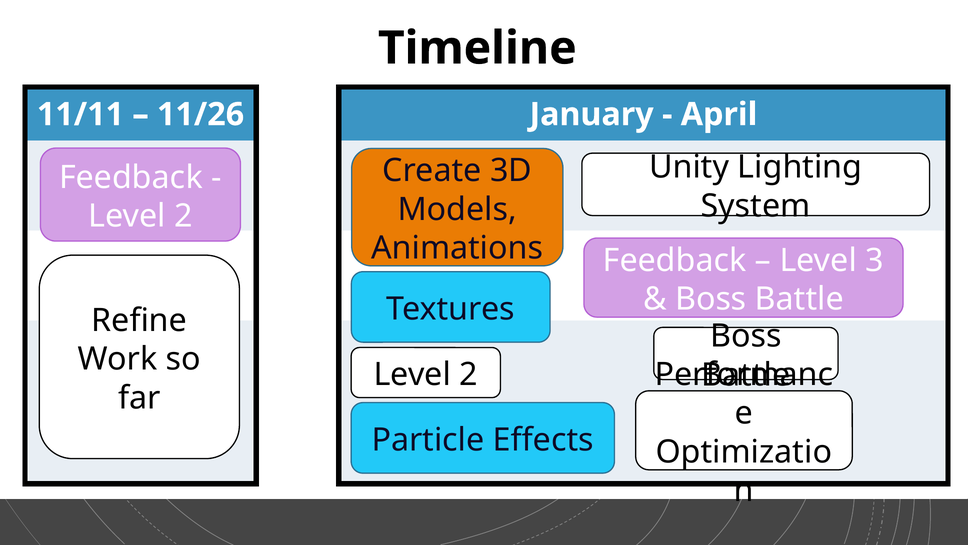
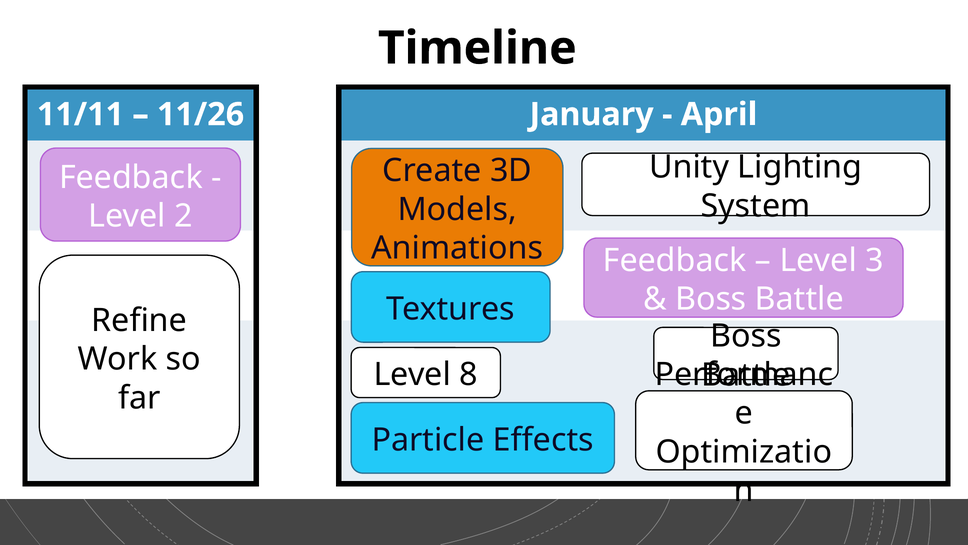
2 at (469, 374): 2 -> 8
